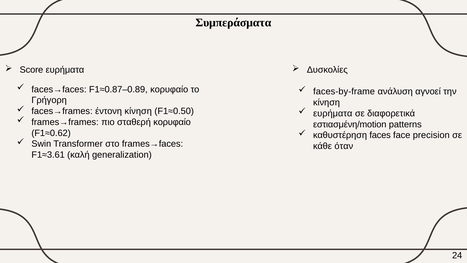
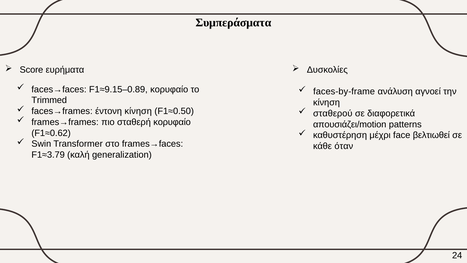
F1≈0.87–0.89: F1≈0.87–0.89 -> F1≈9.15–0.89
Γρήγορη: Γρήγορη -> Trimmed
ευρήματα at (333, 113): ευρήματα -> σταθερού
εστιασμένη/motion: εστιασμένη/motion -> απουσιάζει/motion
faces: faces -> μέχρι
precision: precision -> βελτιωθεί
F1≈3.61: F1≈3.61 -> F1≈3.79
